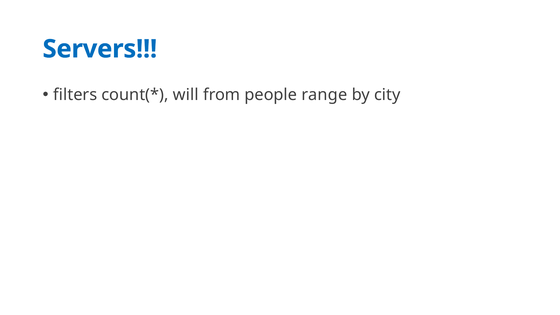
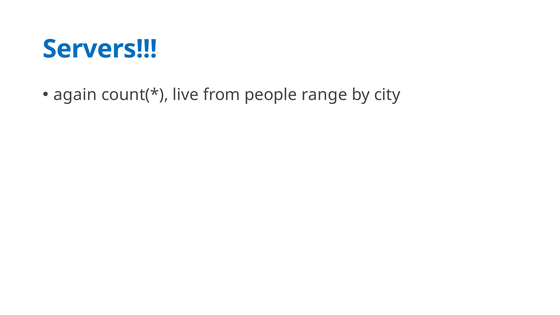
filters: filters -> again
will: will -> live
